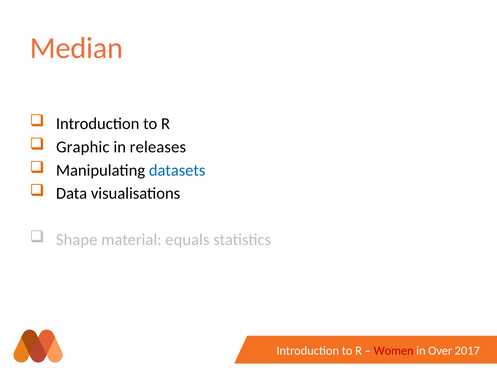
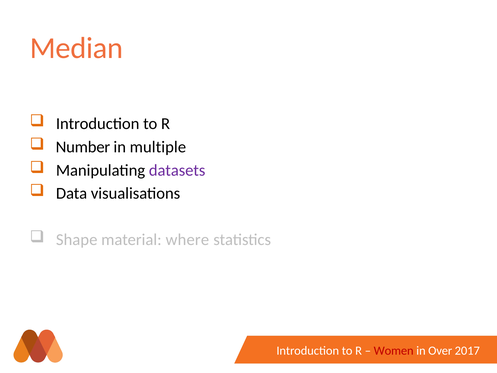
Graphic: Graphic -> Number
releases: releases -> multiple
datasets colour: blue -> purple
equals: equals -> where
